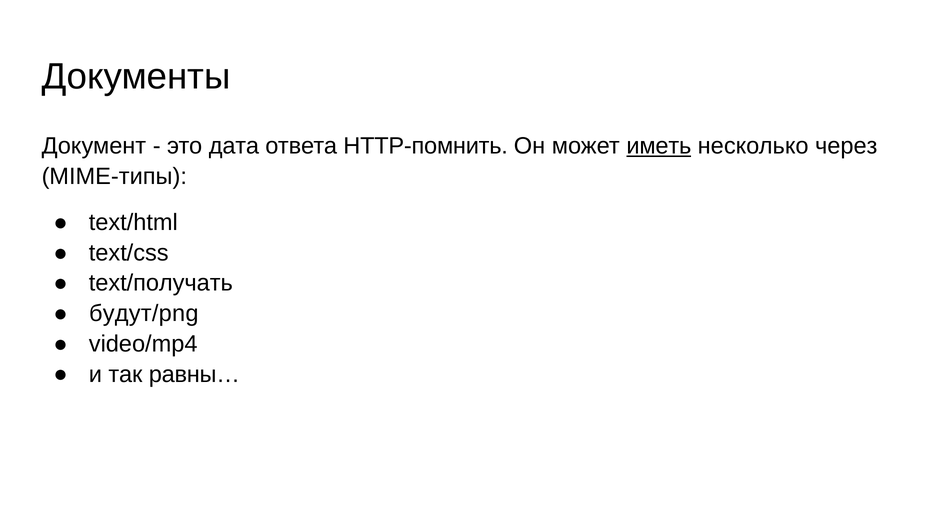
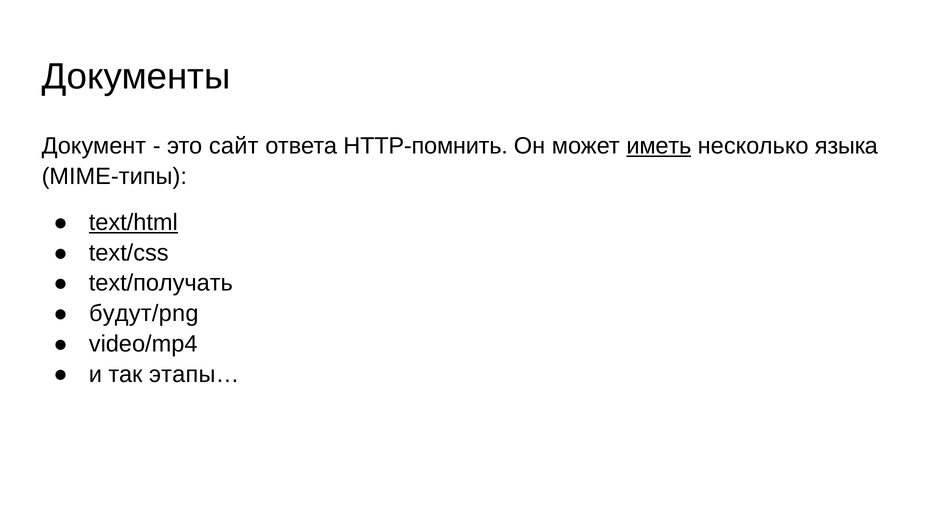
дата: дата -> сайт
через: через -> языка
text/html underline: none -> present
равны…: равны… -> этапы…
